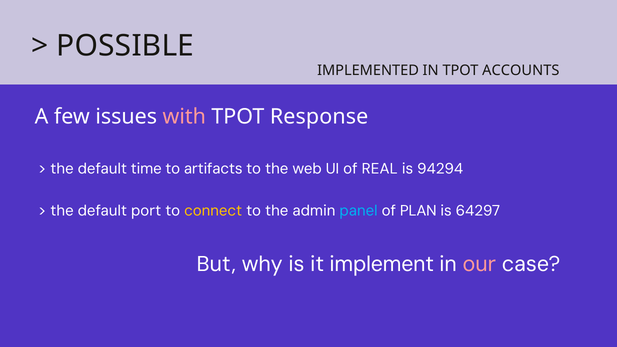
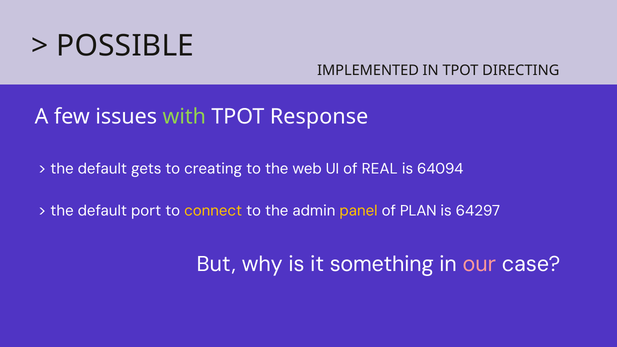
ACCOUNTS: ACCOUNTS -> DIRECTING
with colour: pink -> light green
time: time -> gets
artifacts: artifacts -> creating
94294: 94294 -> 64094
panel colour: light blue -> yellow
implement: implement -> something
